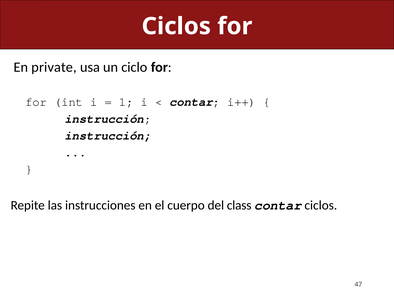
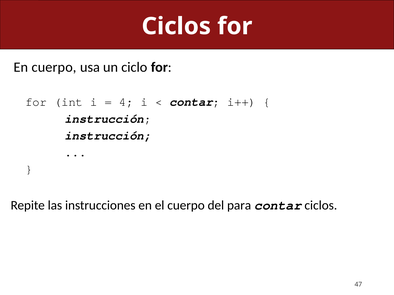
En private: private -> cuerpo
1: 1 -> 4
class: class -> para
